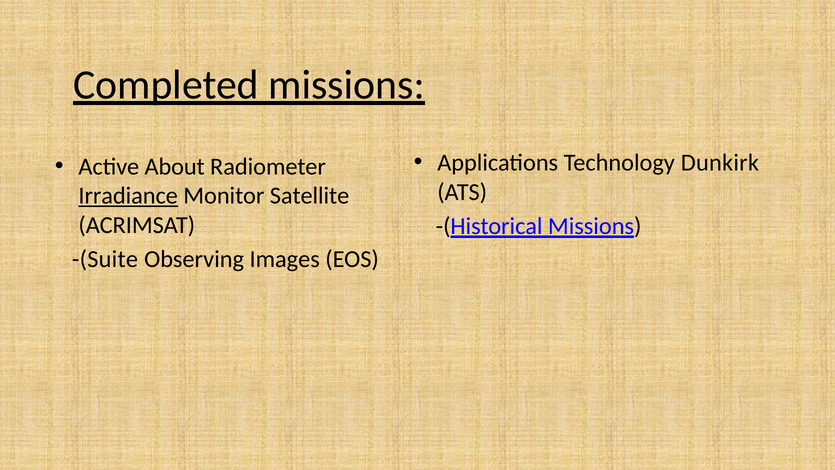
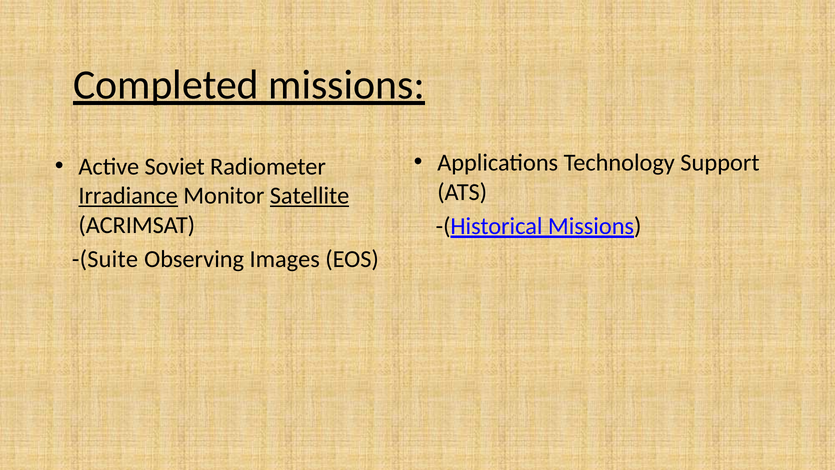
Dunkirk: Dunkirk -> Support
About: About -> Soviet
Satellite underline: none -> present
